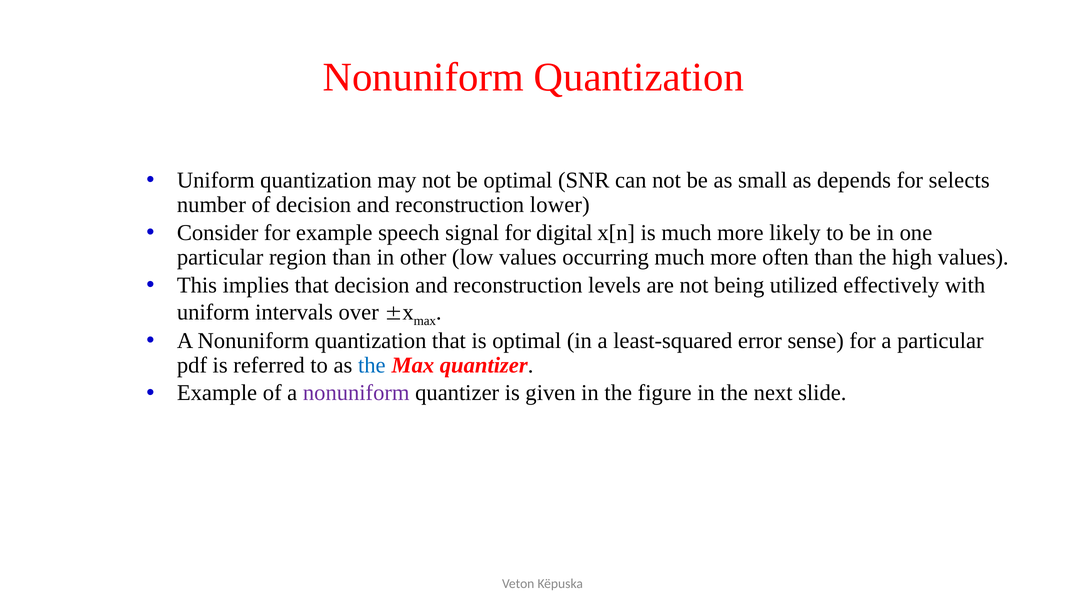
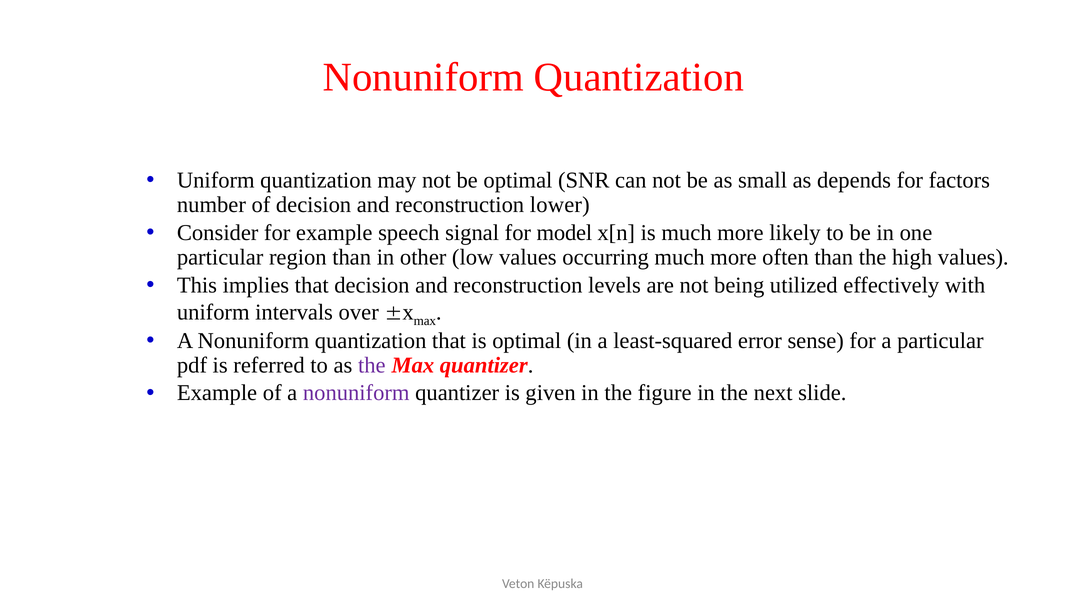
selects: selects -> factors
digital: digital -> model
the at (372, 365) colour: blue -> purple
